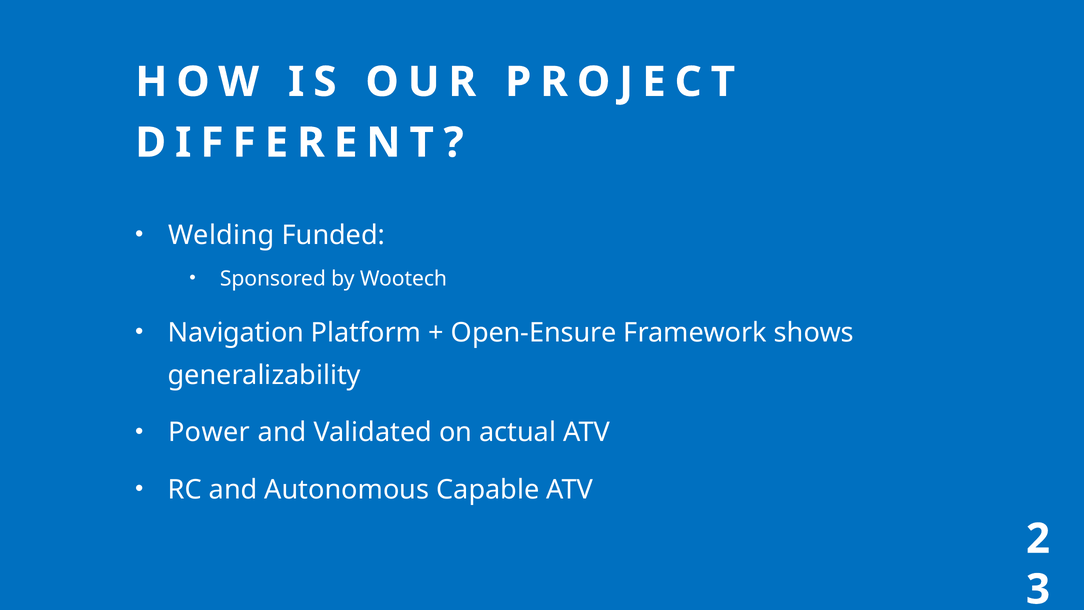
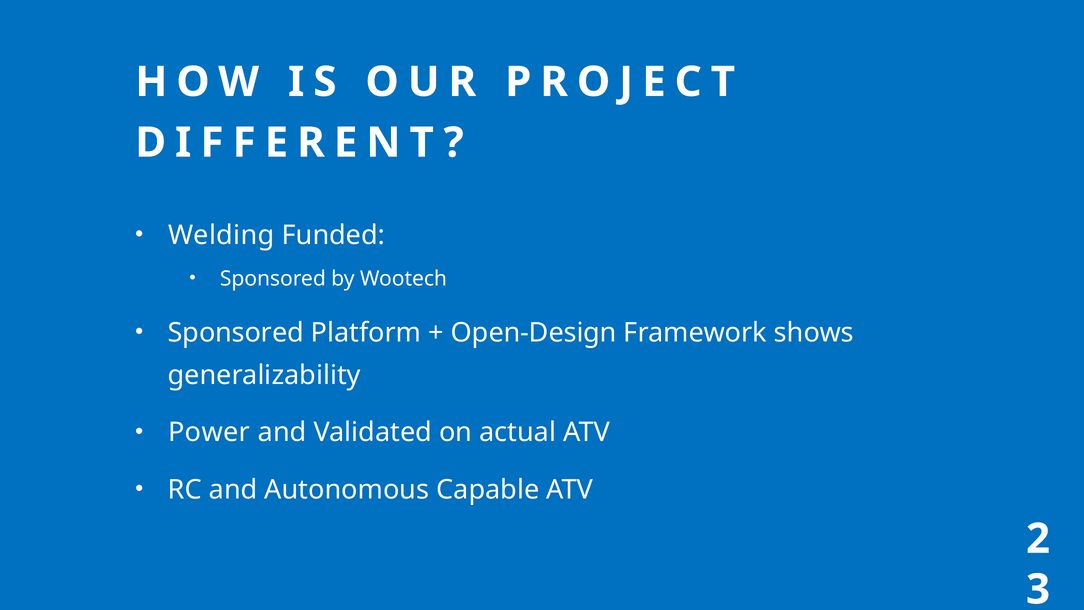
Navigation at (236, 333): Navigation -> Sponsored
Open-Ensure: Open-Ensure -> Open-Design
